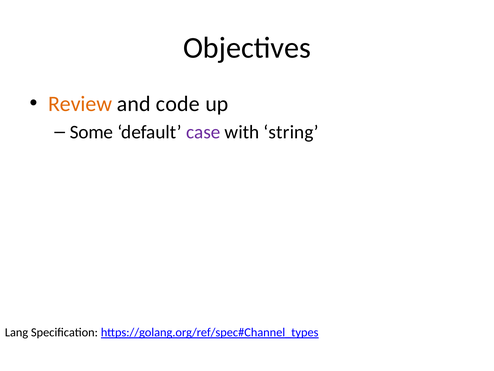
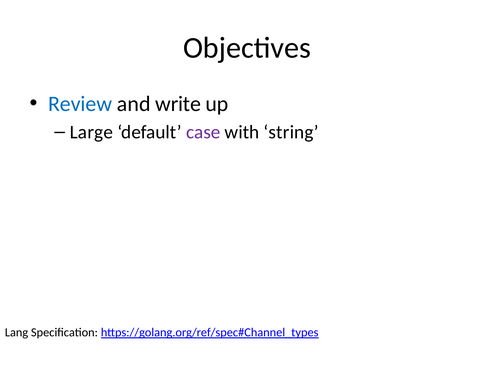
Review colour: orange -> blue
code: code -> write
Some: Some -> Large
